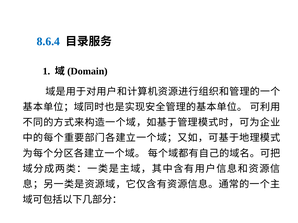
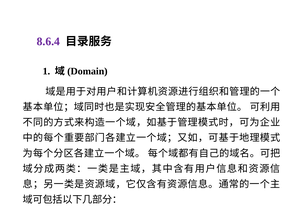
8.6.4 colour: blue -> purple
